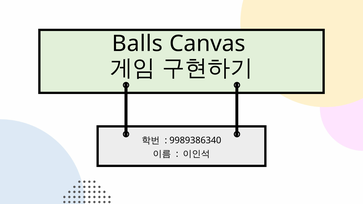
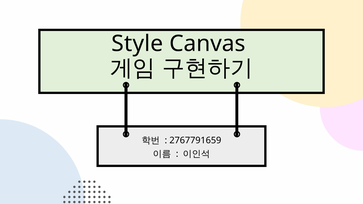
Balls: Balls -> Style
9989386340: 9989386340 -> 2767791659
